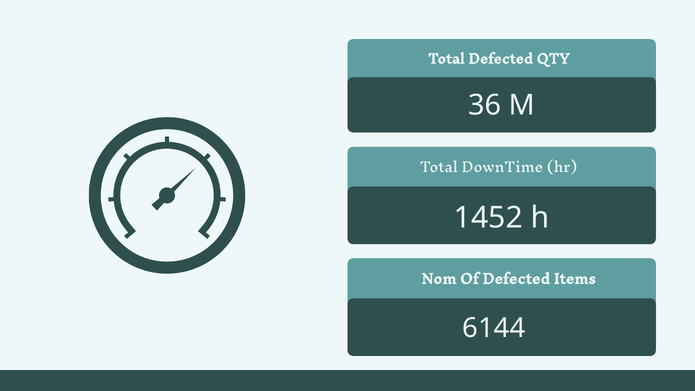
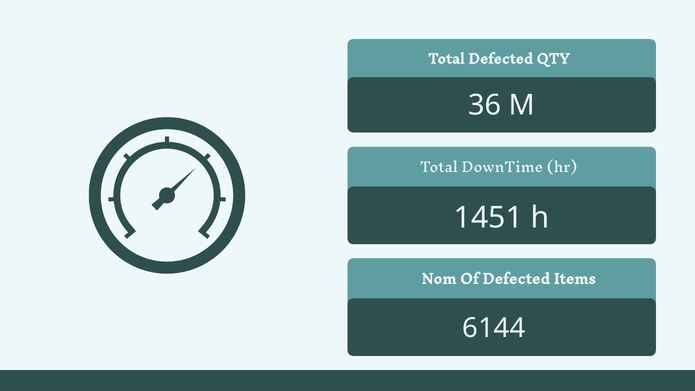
1452: 1452 -> 1451
